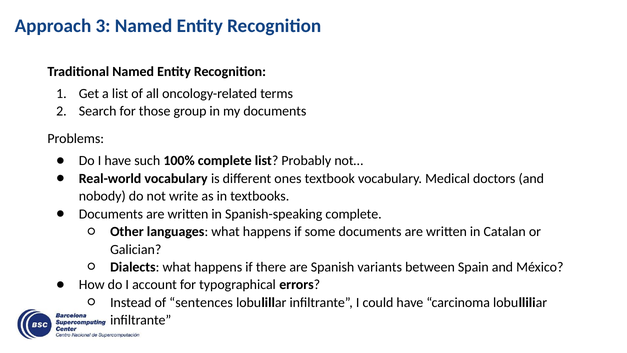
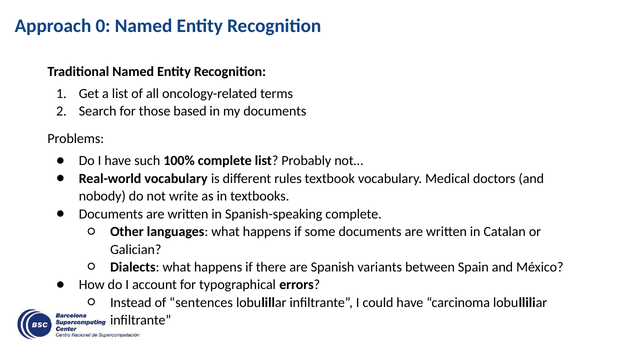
3: 3 -> 0
group: group -> based
ones: ones -> rules
